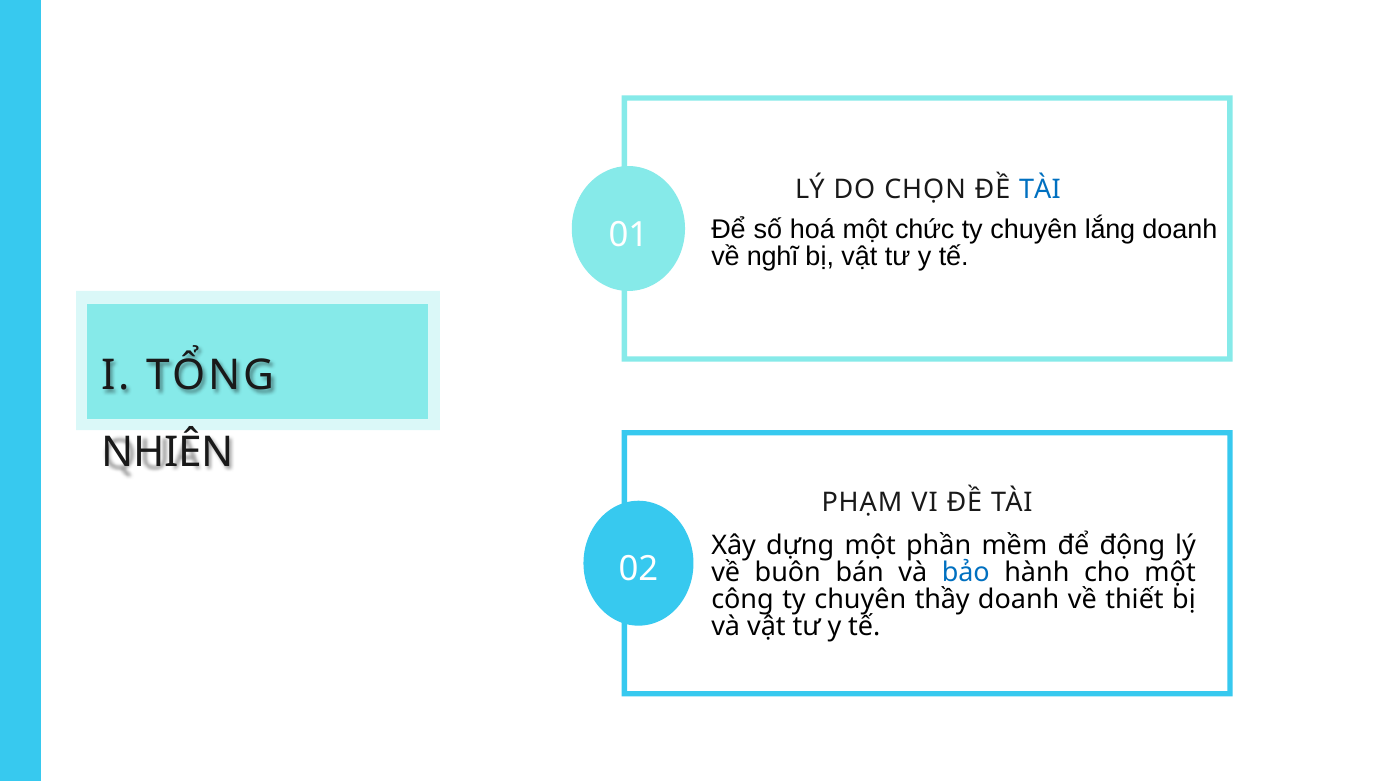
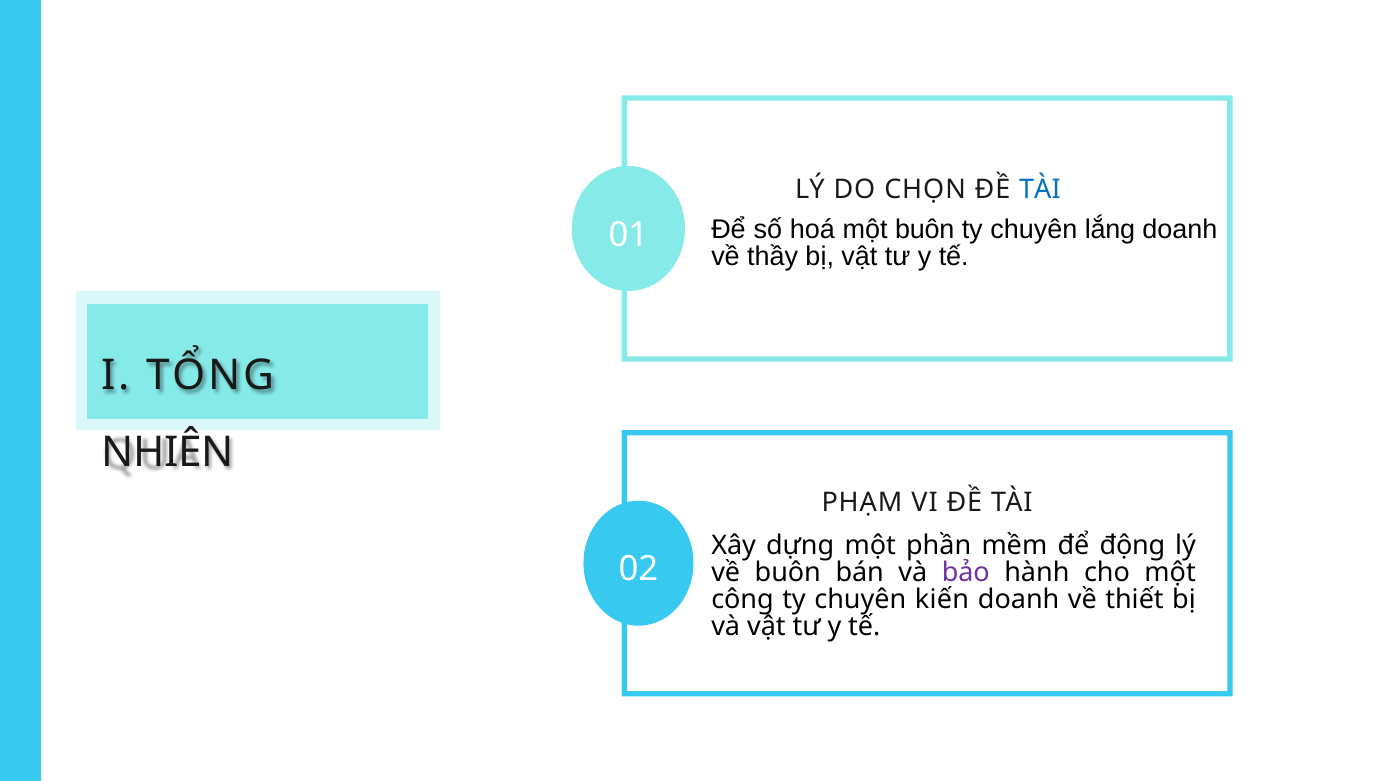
một chức: chức -> buôn
nghĩ: nghĩ -> thầy
bảo colour: blue -> purple
thầy: thầy -> kiến
